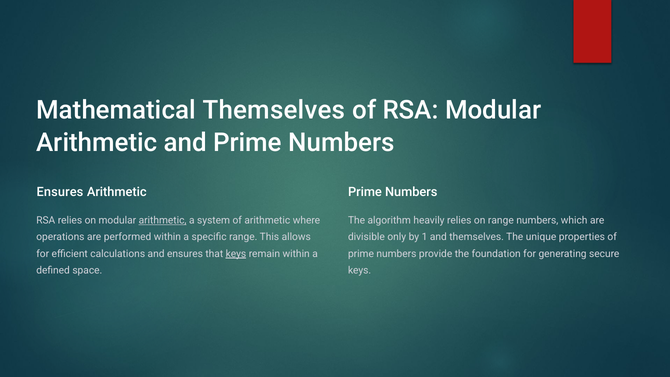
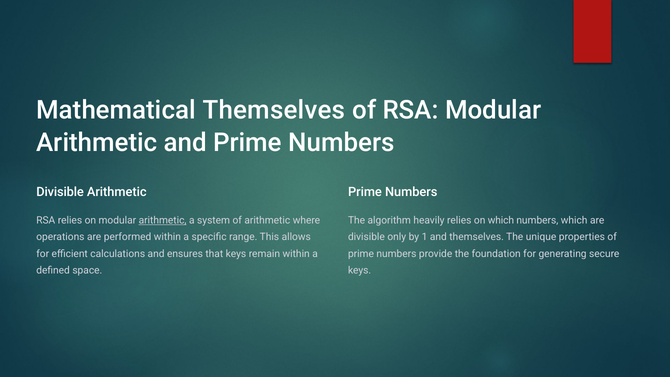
Ensures at (60, 192): Ensures -> Divisible
on range: range -> which
keys at (236, 254) underline: present -> none
